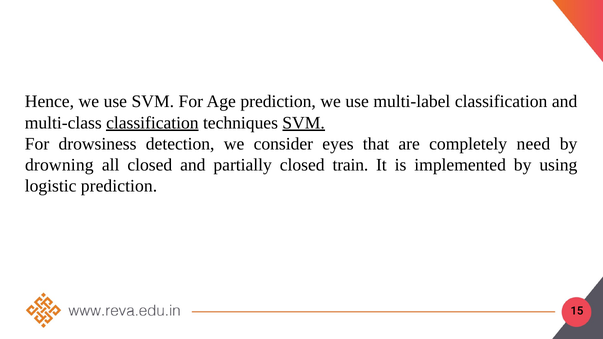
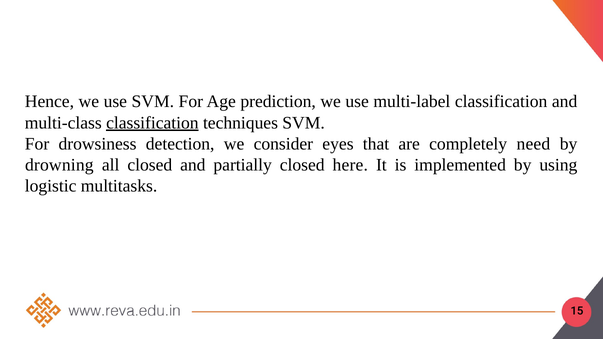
SVM at (304, 123) underline: present -> none
train: train -> here
logistic prediction: prediction -> multitasks
